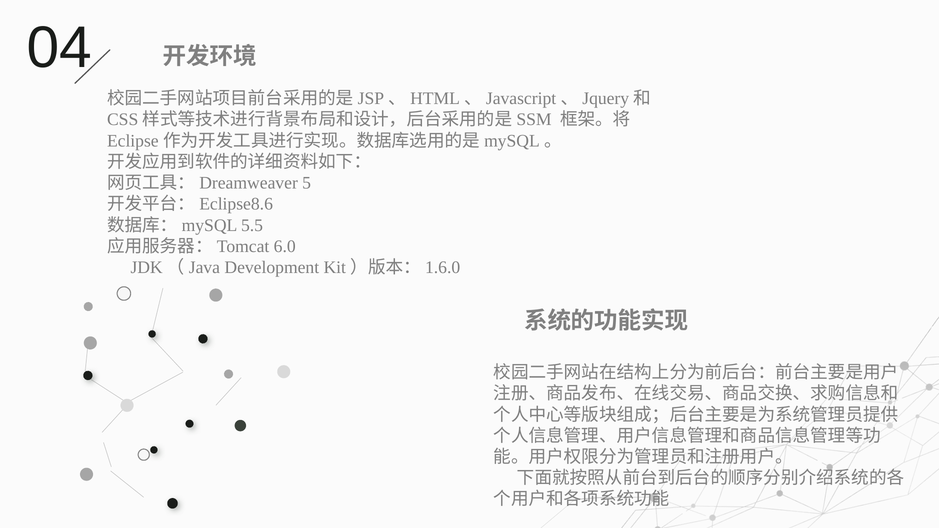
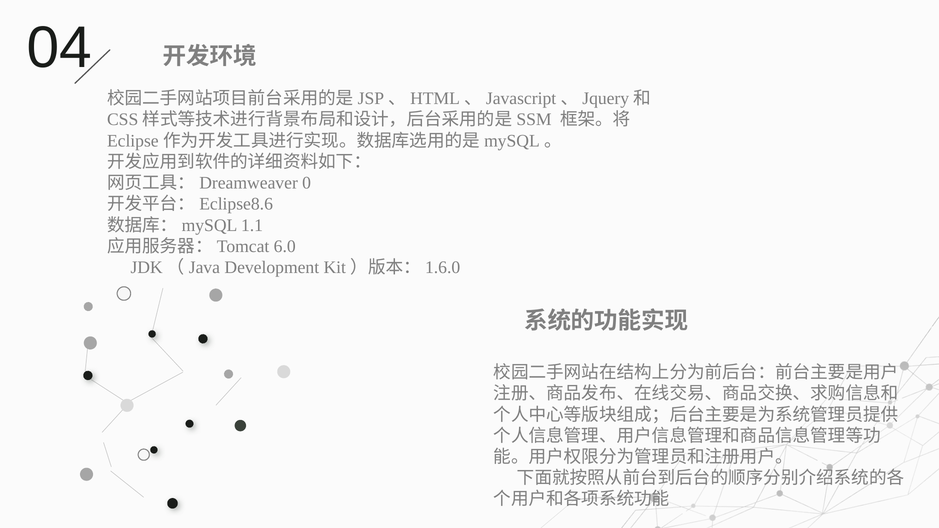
5: 5 -> 0
5.5: 5.5 -> 1.1
